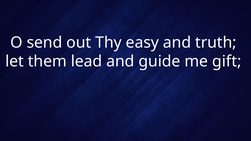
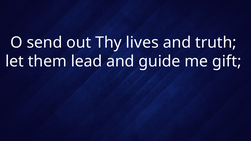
easy: easy -> lives
